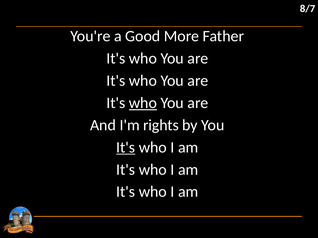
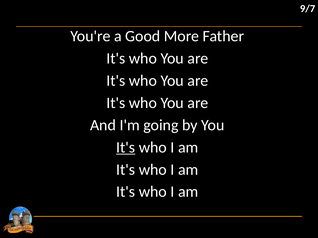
8/7: 8/7 -> 9/7
who at (143, 103) underline: present -> none
rights: rights -> going
